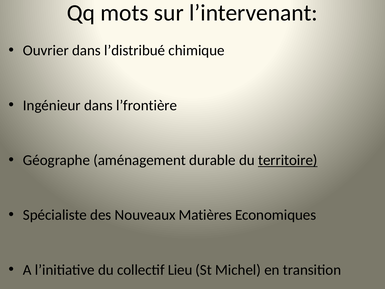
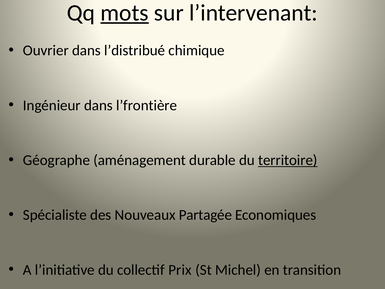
mots underline: none -> present
Matières: Matières -> Partagée
Lieu: Lieu -> Prix
